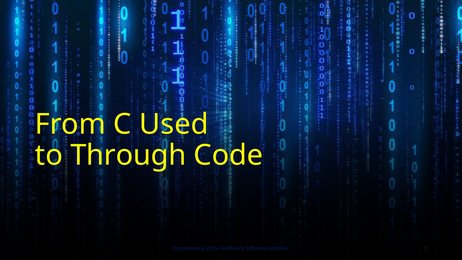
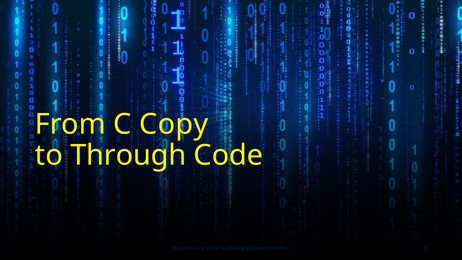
Used: Used -> Copy
